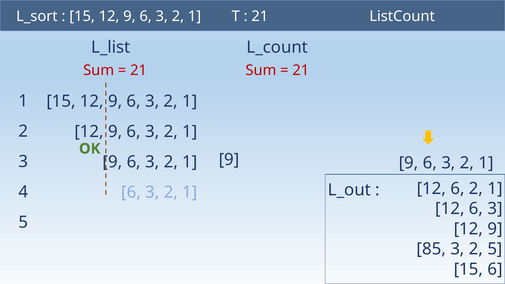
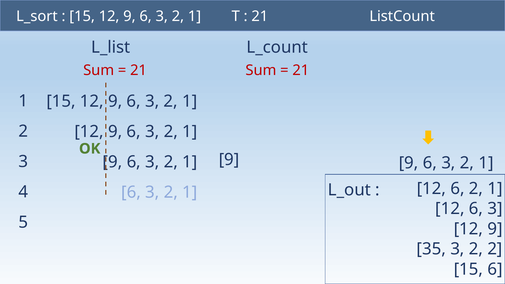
85: 85 -> 35
2 5: 5 -> 2
